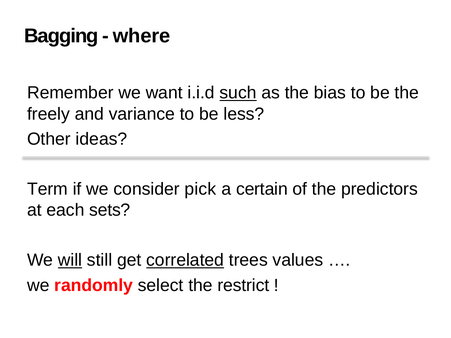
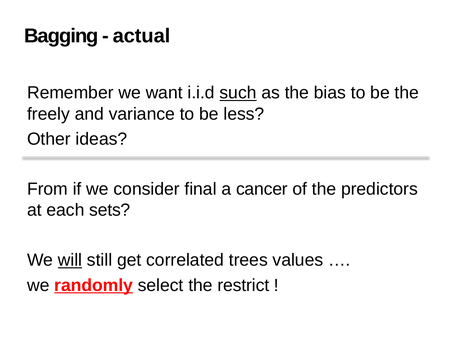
where: where -> actual
Term: Term -> From
pick: pick -> final
certain: certain -> cancer
correlated underline: present -> none
randomly underline: none -> present
